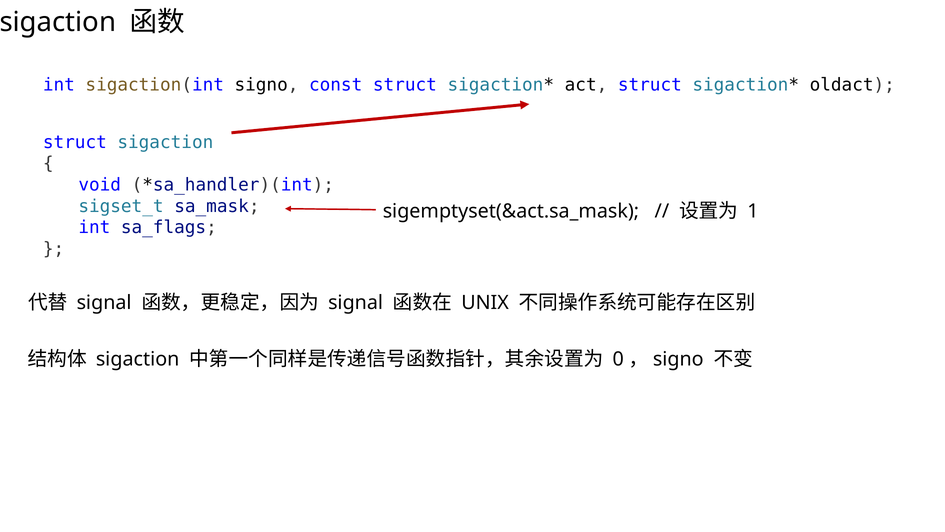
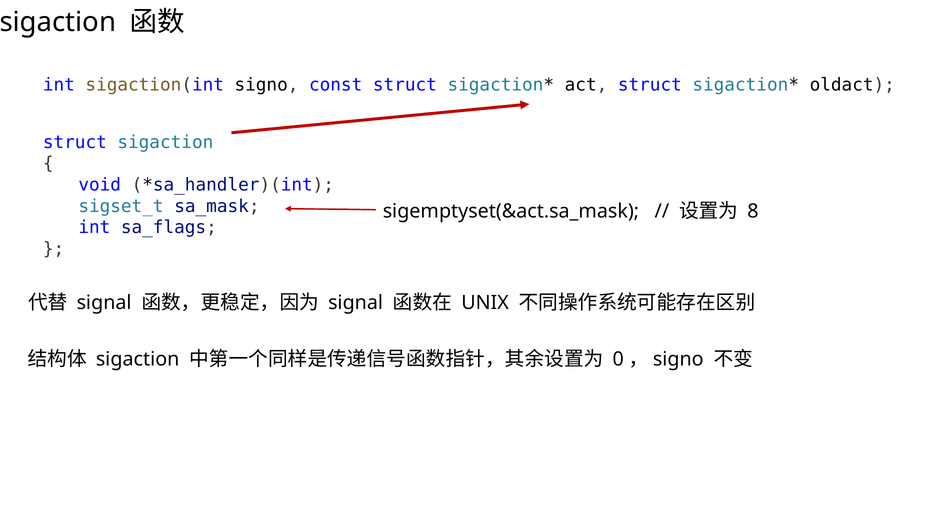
1: 1 -> 8
